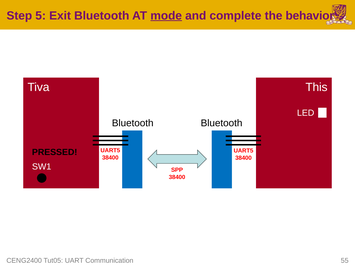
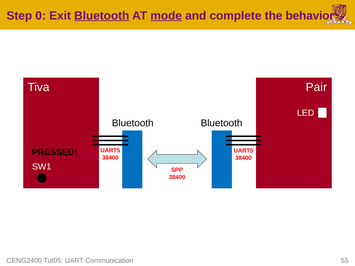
5: 5 -> 0
Bluetooth at (102, 16) underline: none -> present
This: This -> Pair
